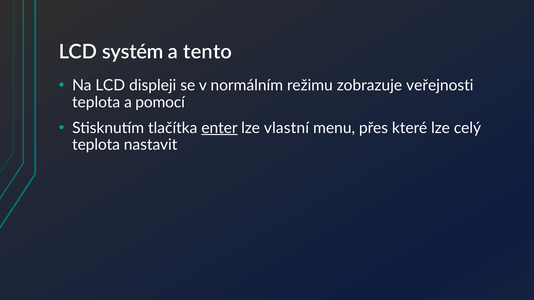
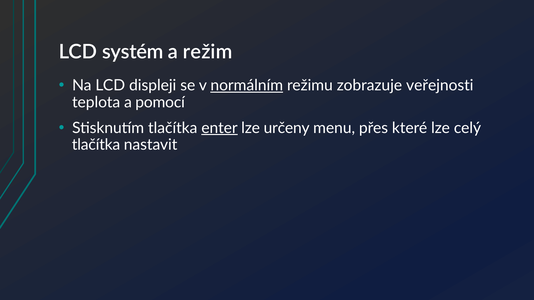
tento: tento -> režim
normálním underline: none -> present
vlastní: vlastní -> určeny
teplota at (96, 145): teplota -> tlačítka
